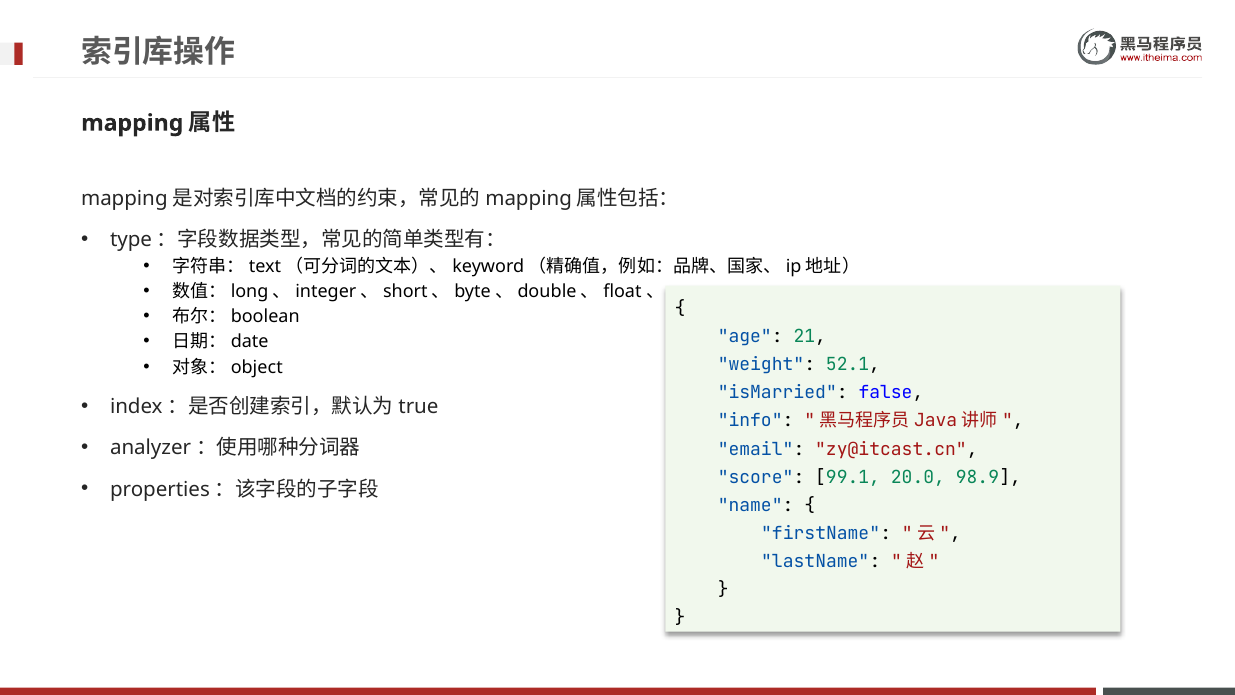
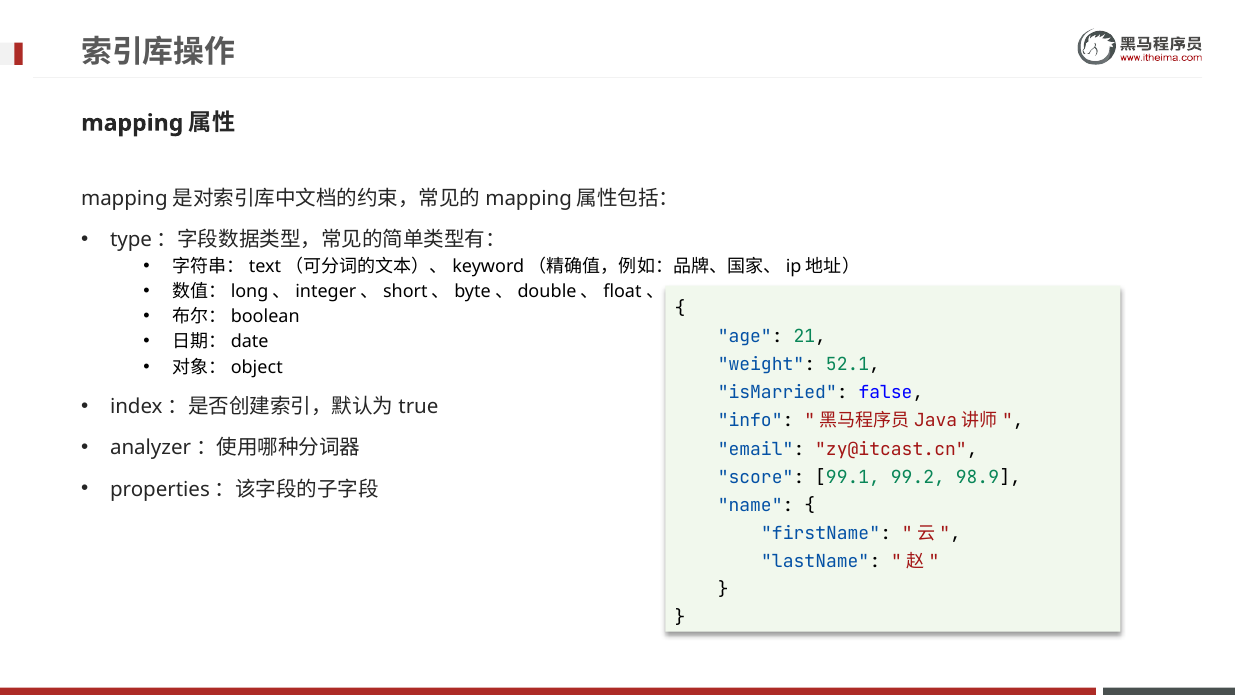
20.0: 20.0 -> 99.2
